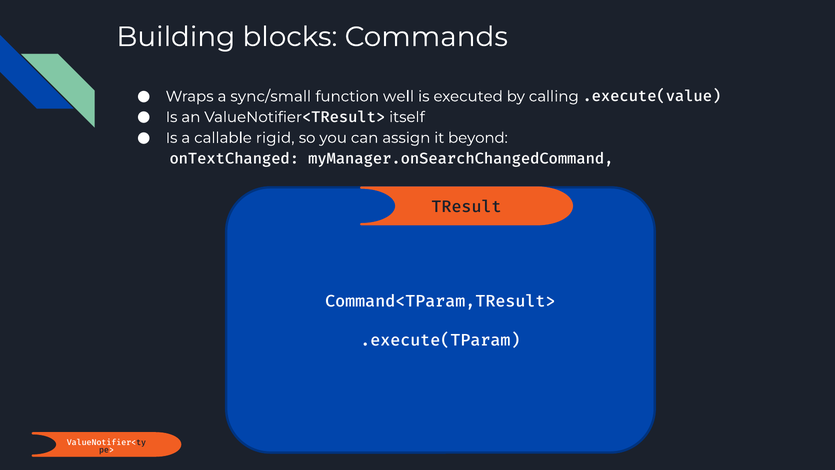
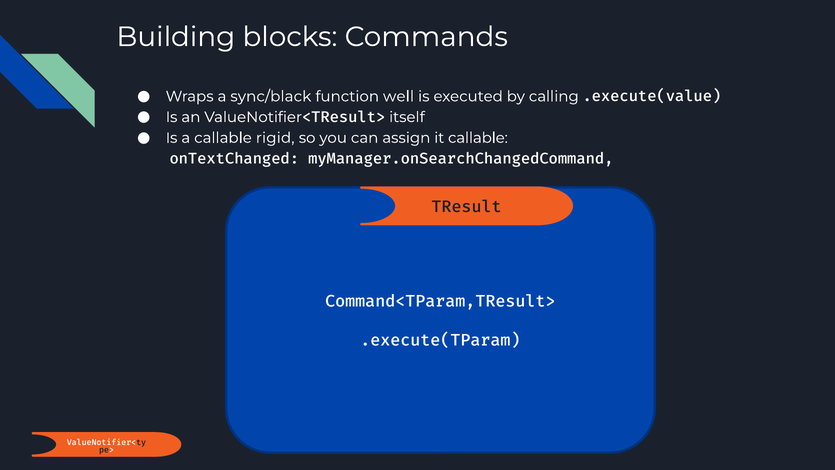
sync/small: sync/small -> sync/black
it beyond: beyond -> callable
